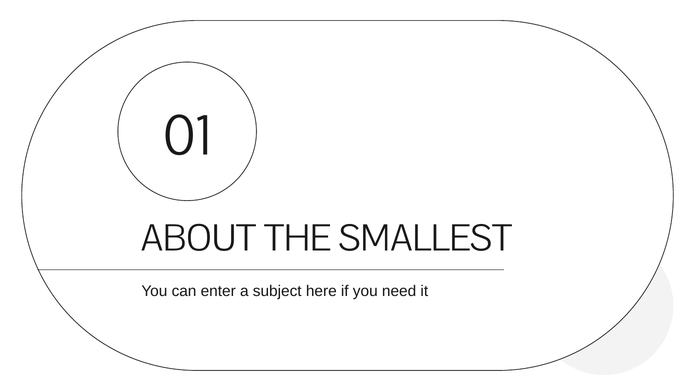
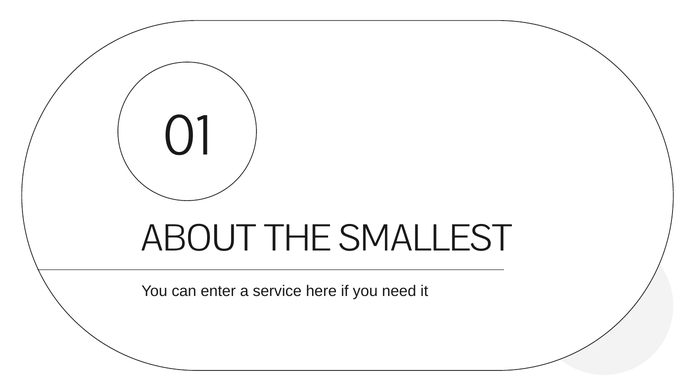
subject: subject -> service
